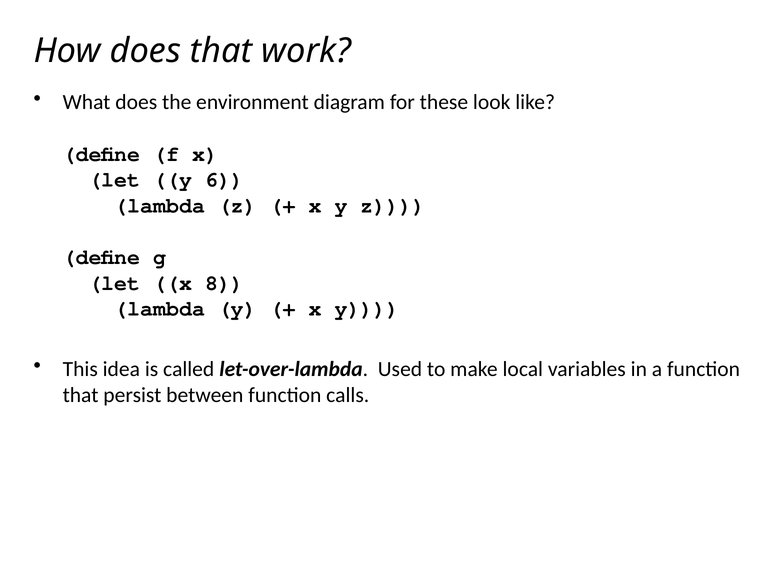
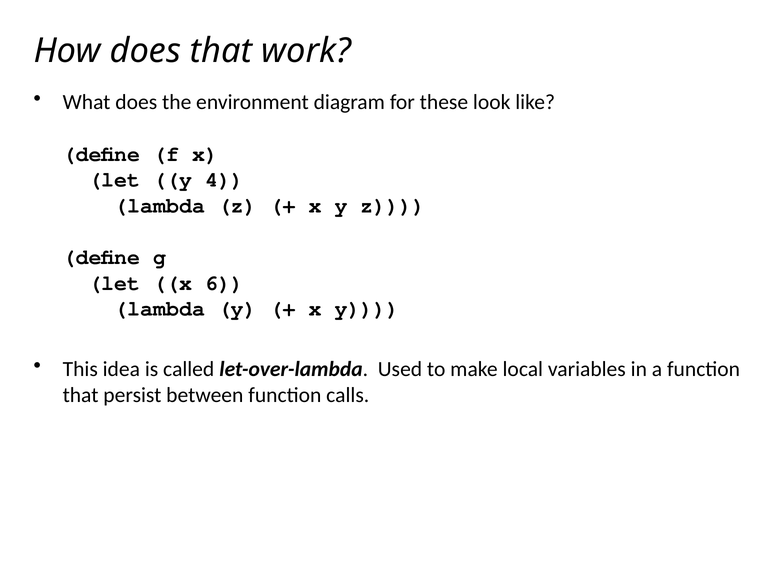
6: 6 -> 4
8: 8 -> 6
